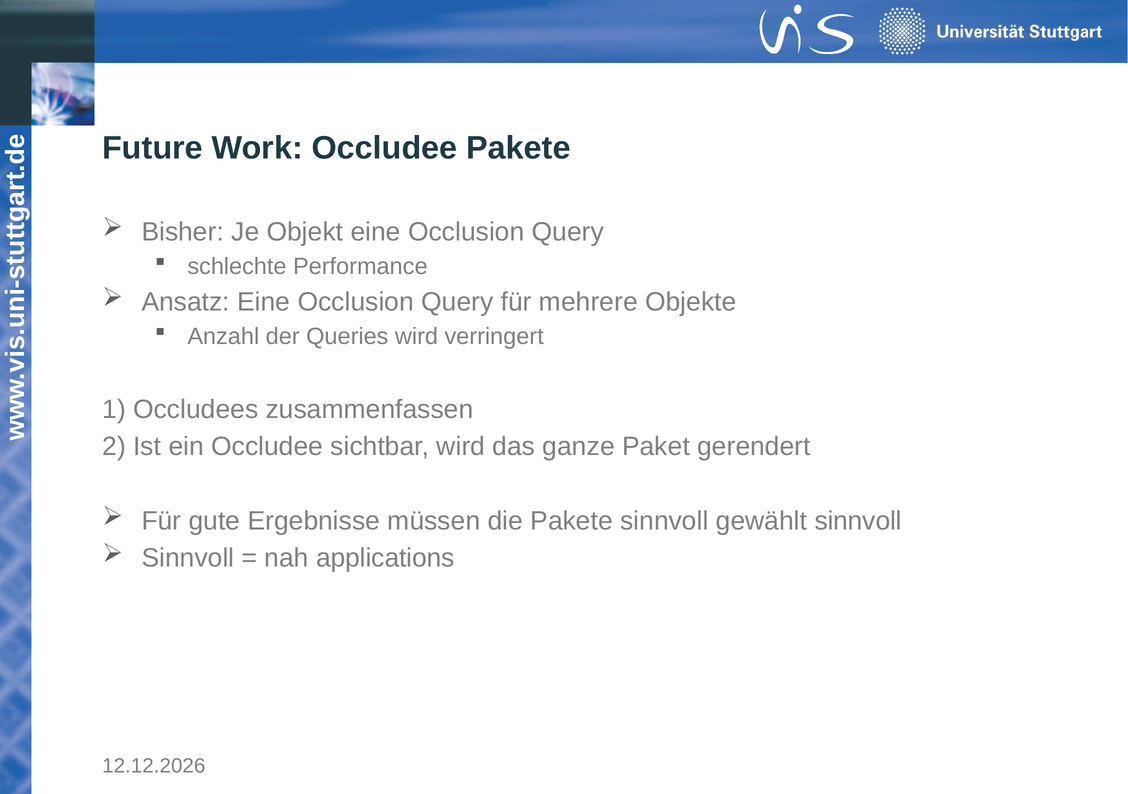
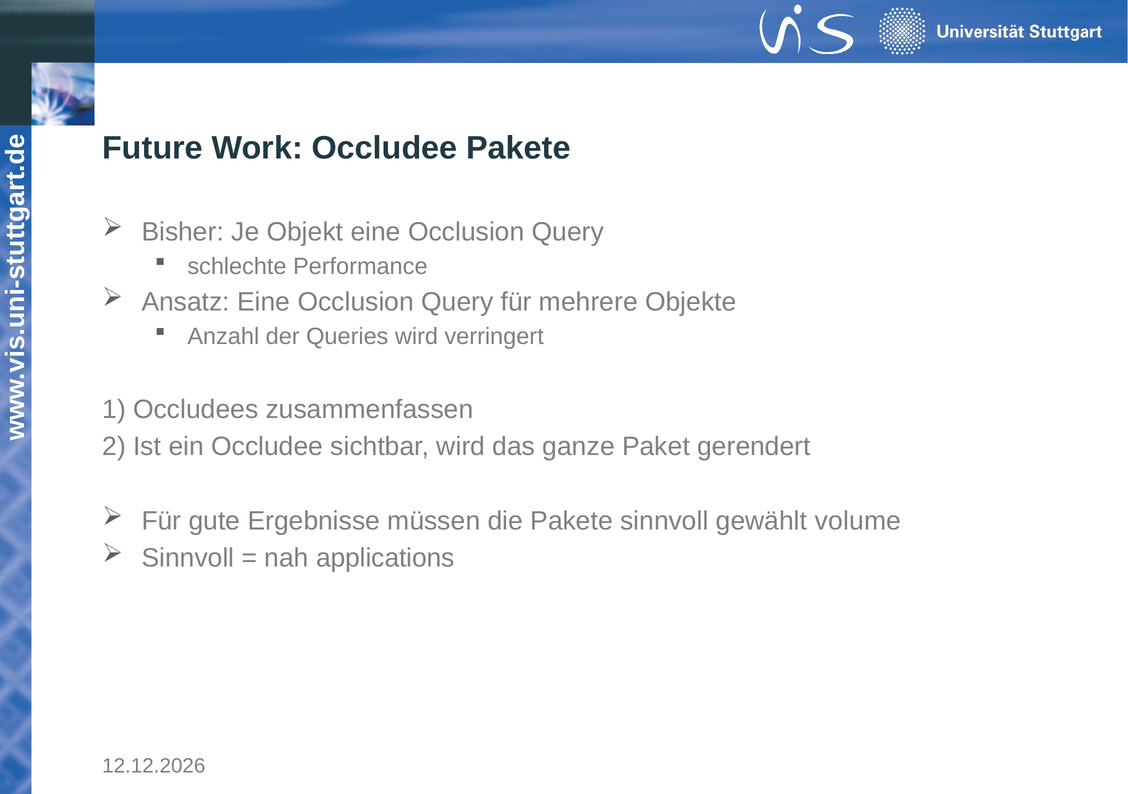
gewählt sinnvoll: sinnvoll -> volume
